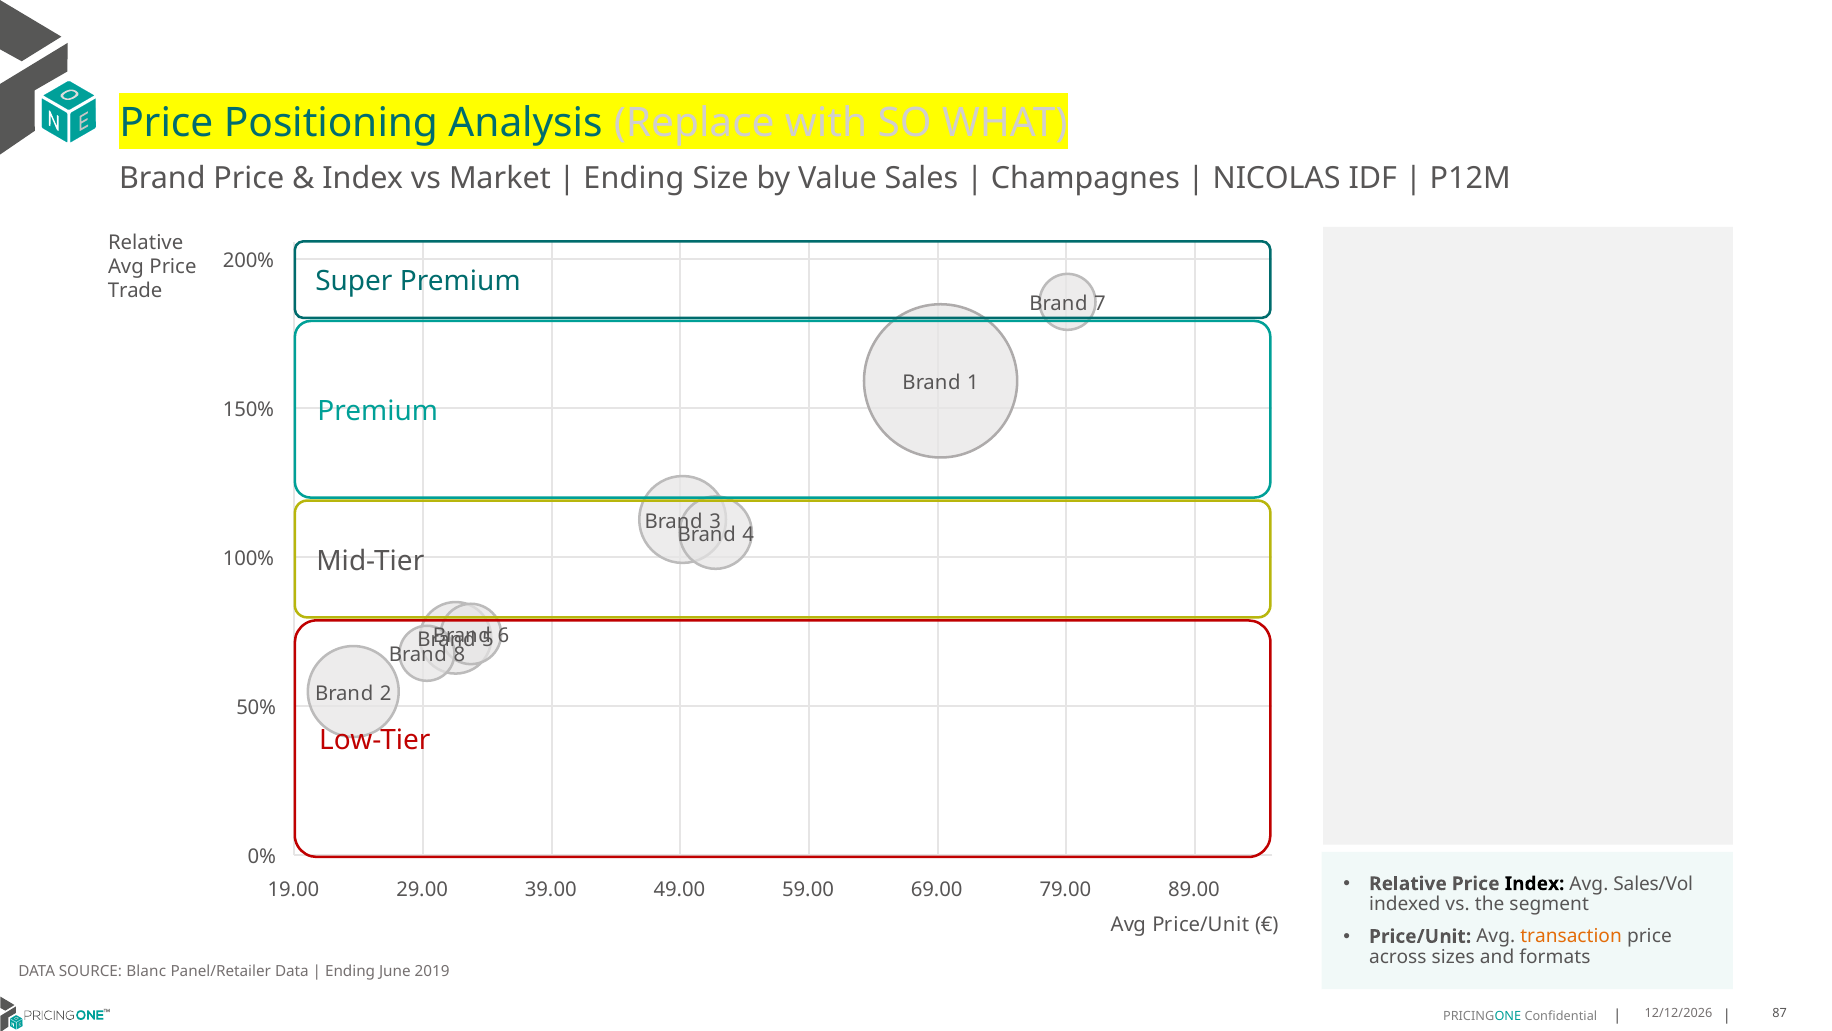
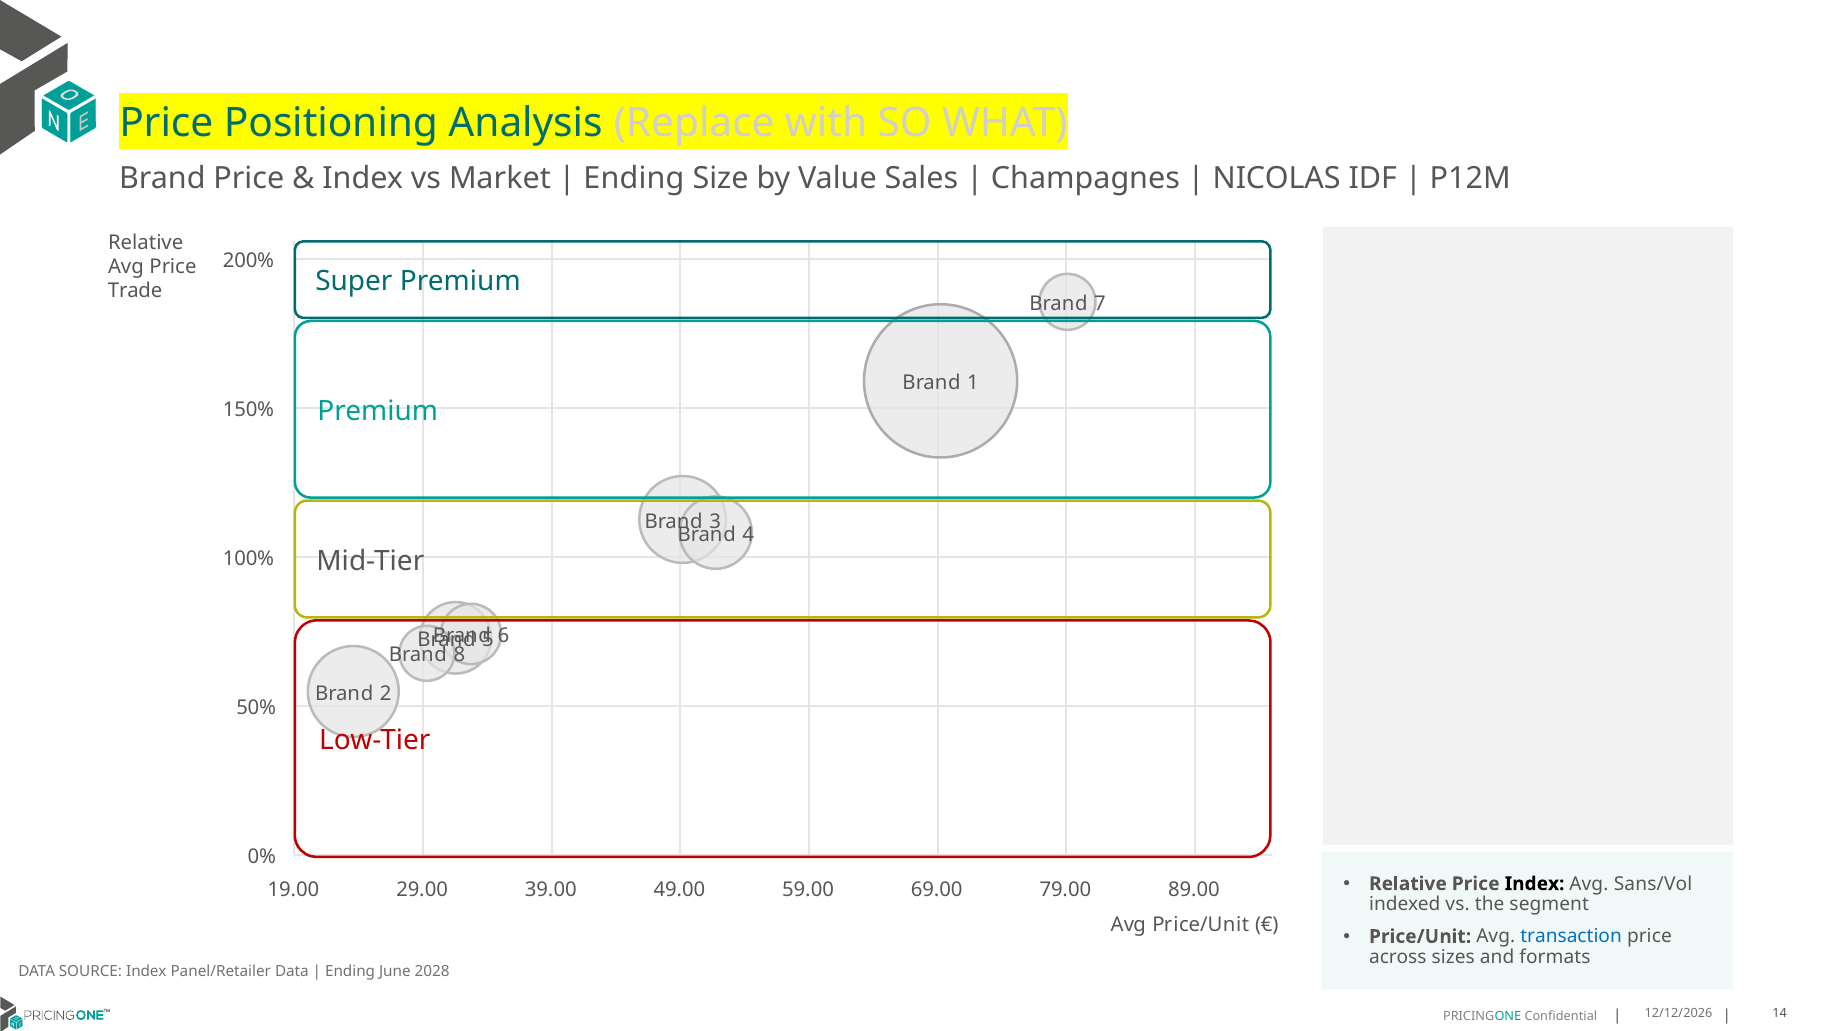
Sales/Vol: Sales/Vol -> Sans/Vol
transaction colour: orange -> blue
SOURCE Blanc: Blanc -> Index
2019: 2019 -> 2028
87: 87 -> 14
